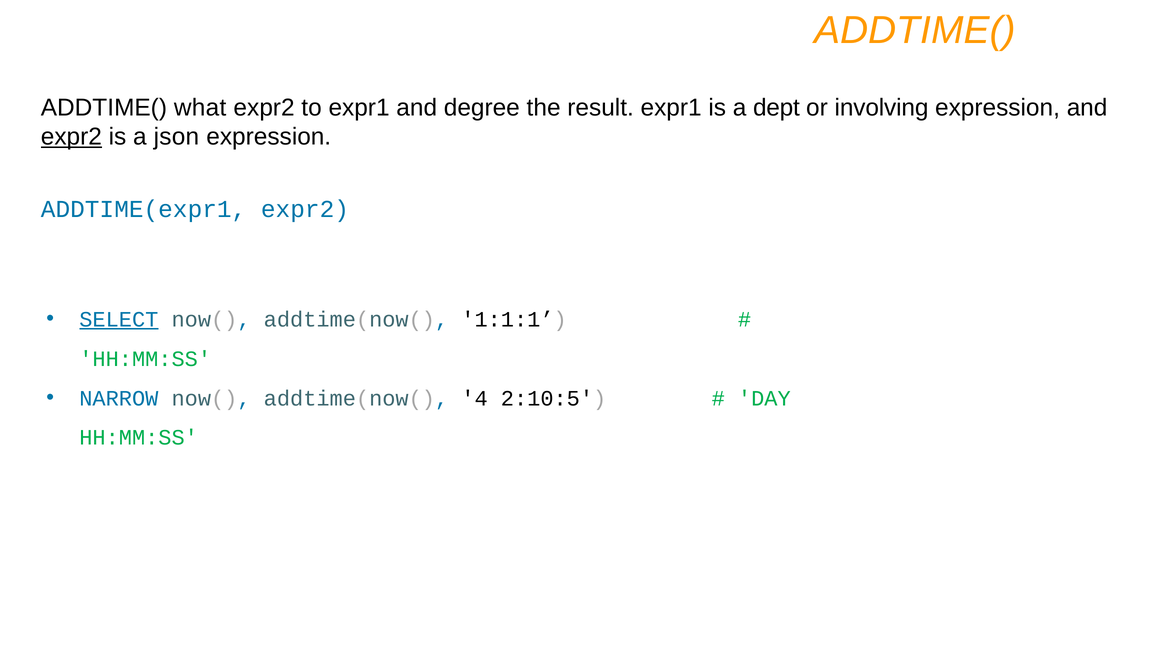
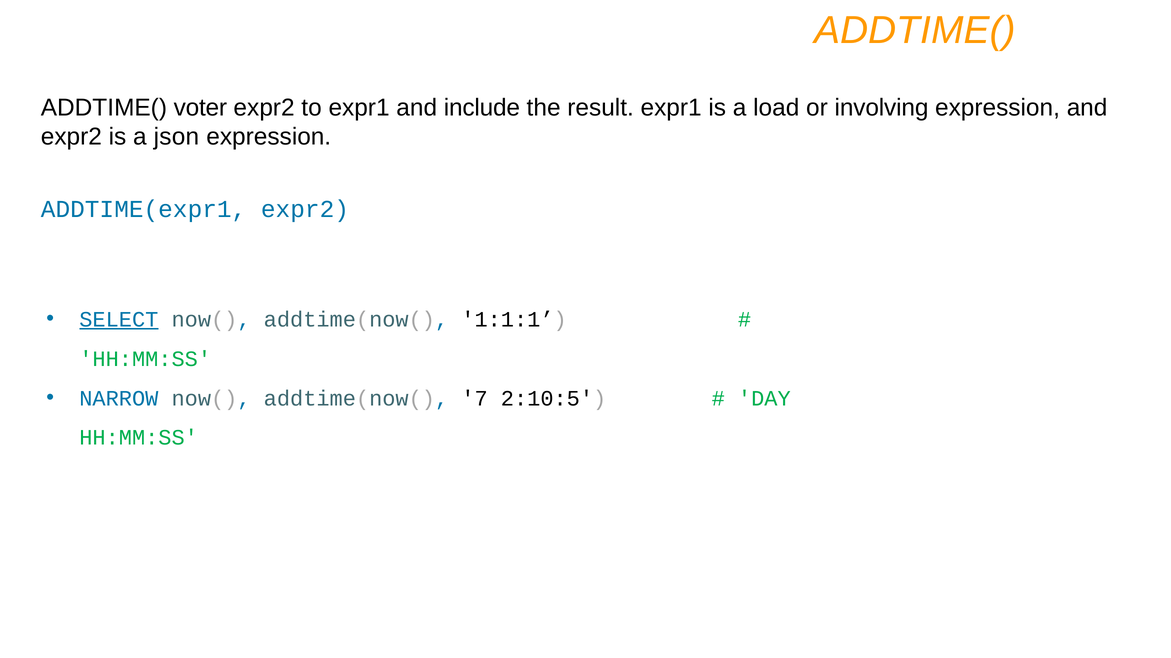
what: what -> voter
degree: degree -> include
dept: dept -> load
expr2 at (71, 137) underline: present -> none
4: 4 -> 7
